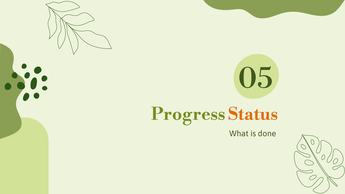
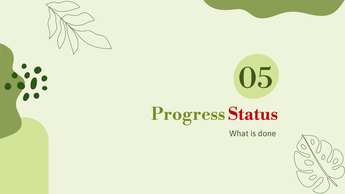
Status colour: orange -> red
